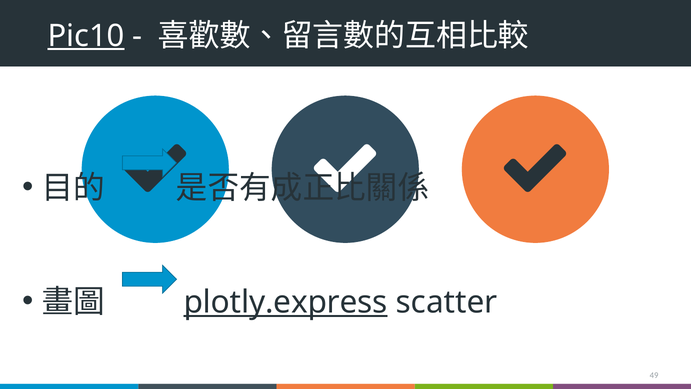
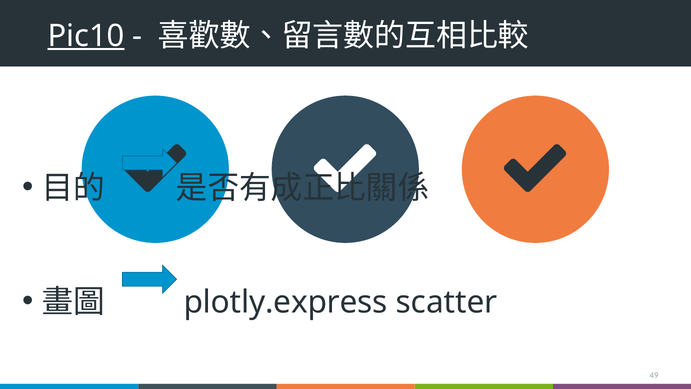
plotly.express underline: present -> none
